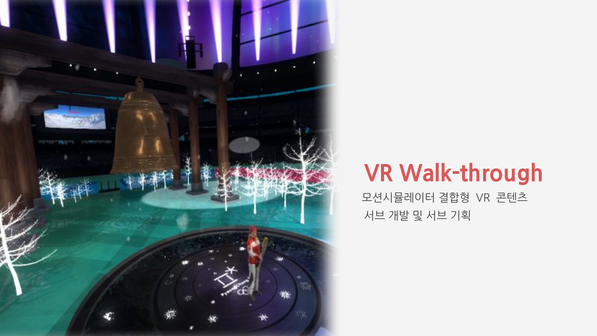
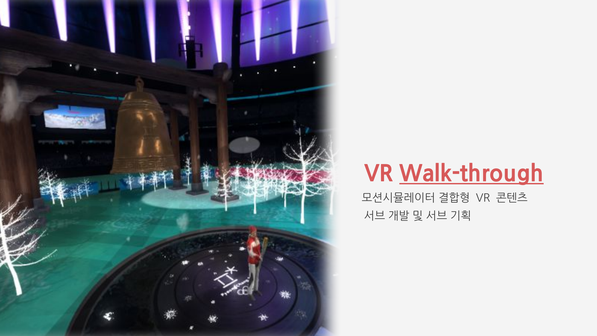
Walk-through underline: none -> present
